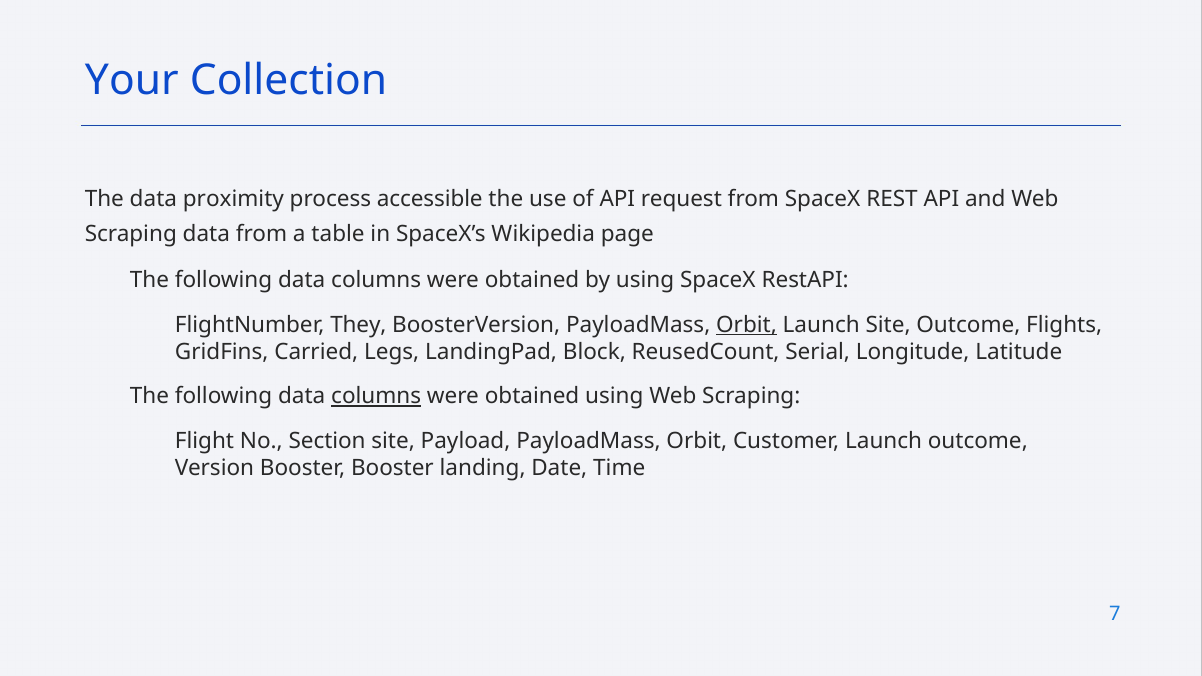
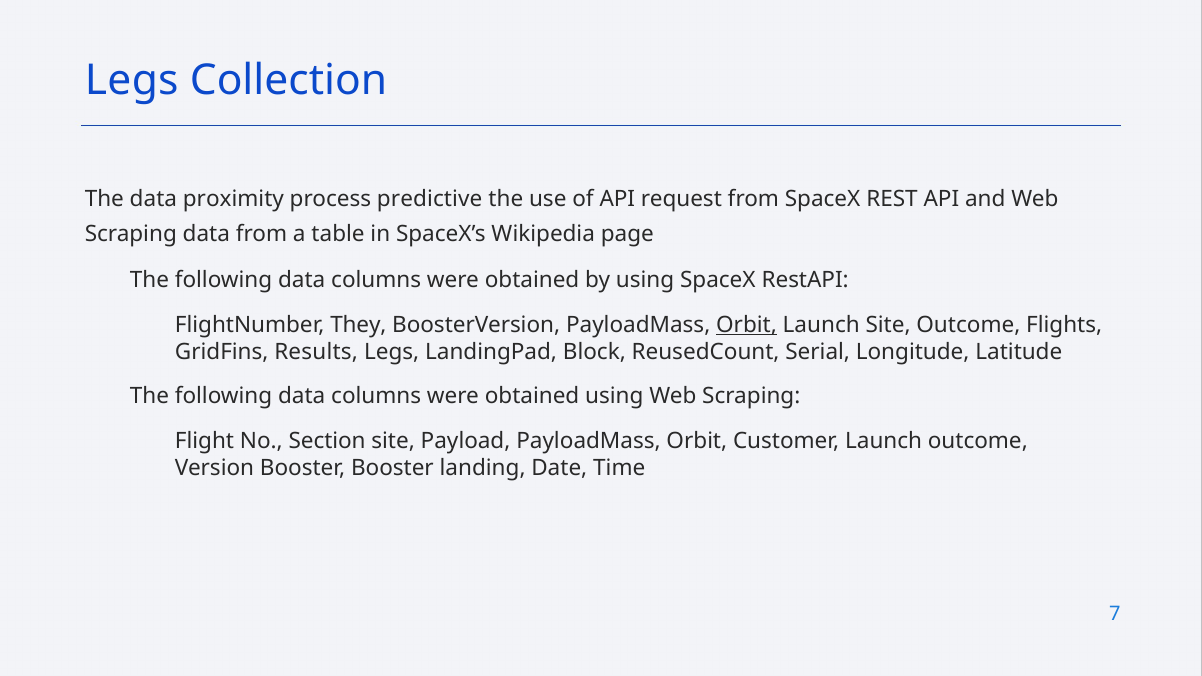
Your at (132, 80): Your -> Legs
accessible: accessible -> predictive
Carried: Carried -> Results
columns at (376, 396) underline: present -> none
